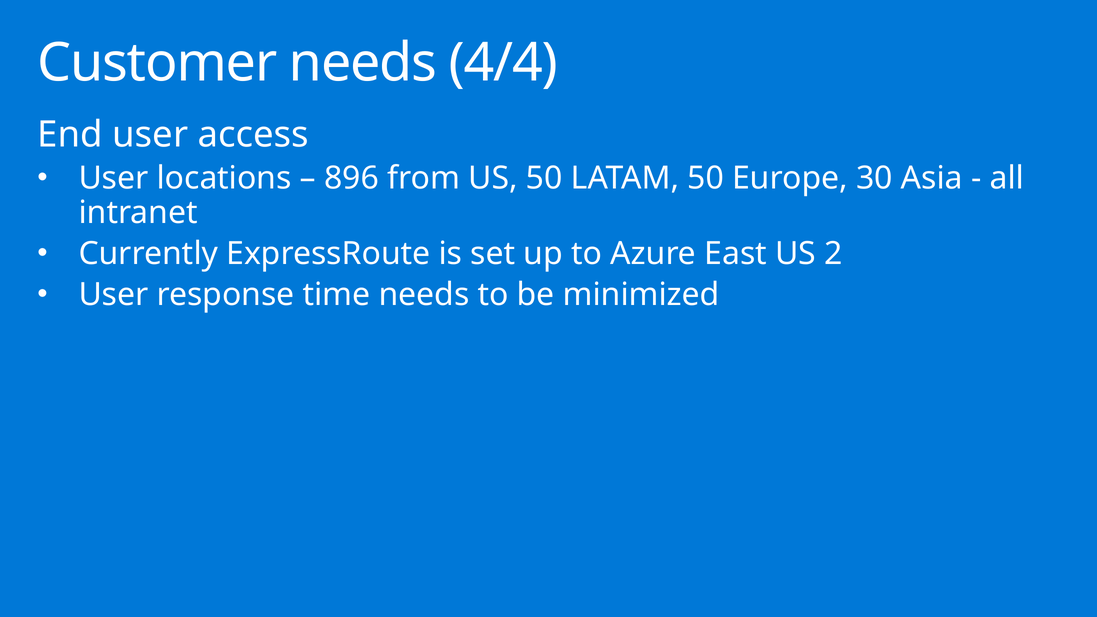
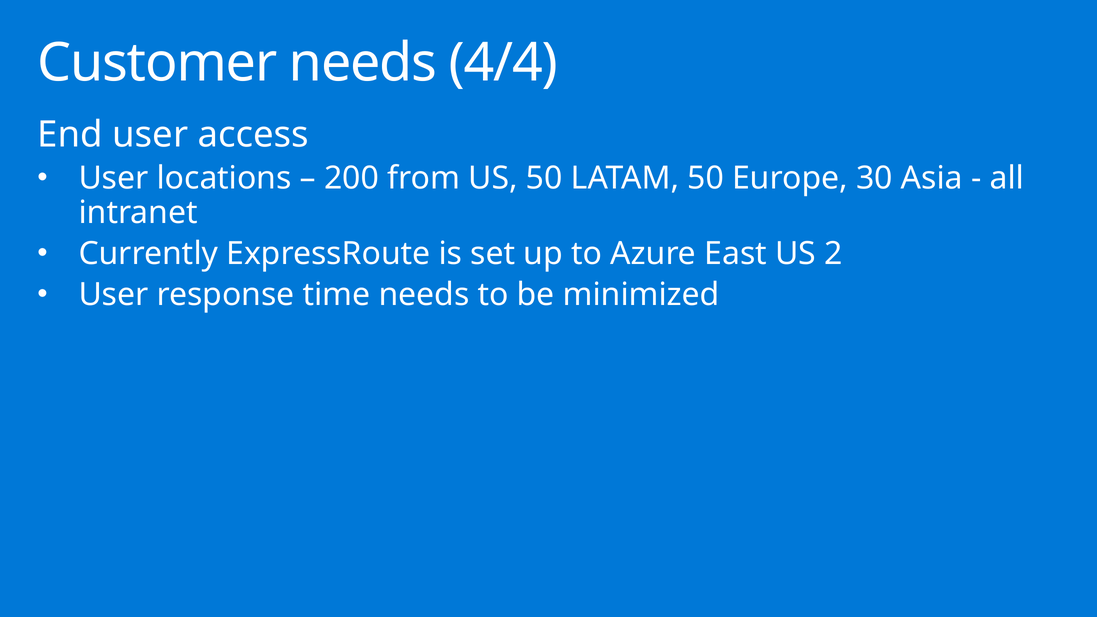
896: 896 -> 200
